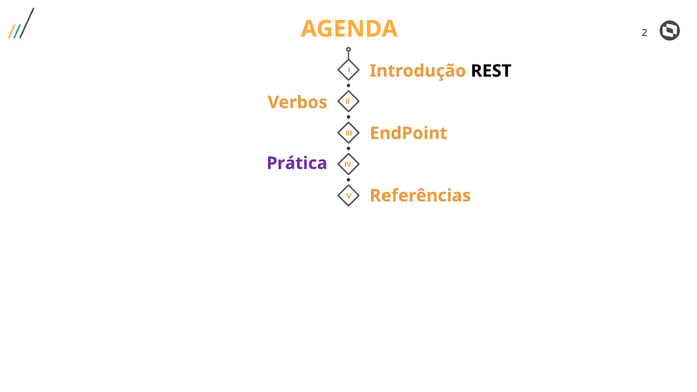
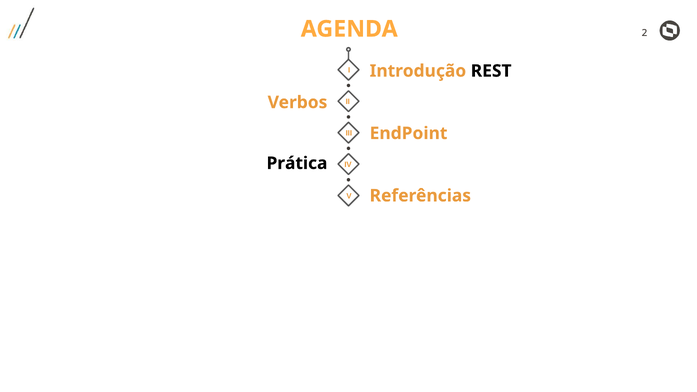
Prática colour: purple -> black
